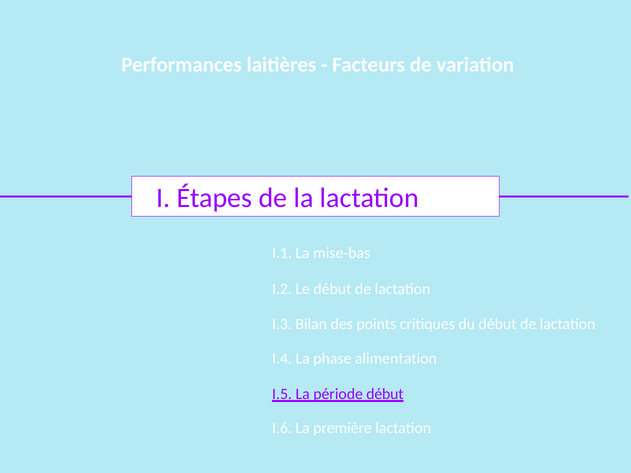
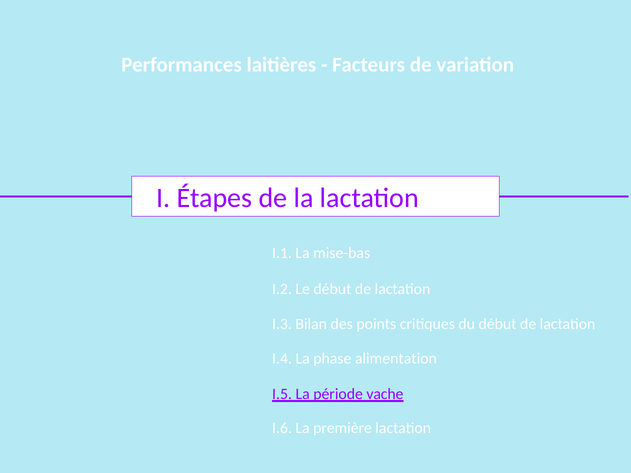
période début: début -> vache
